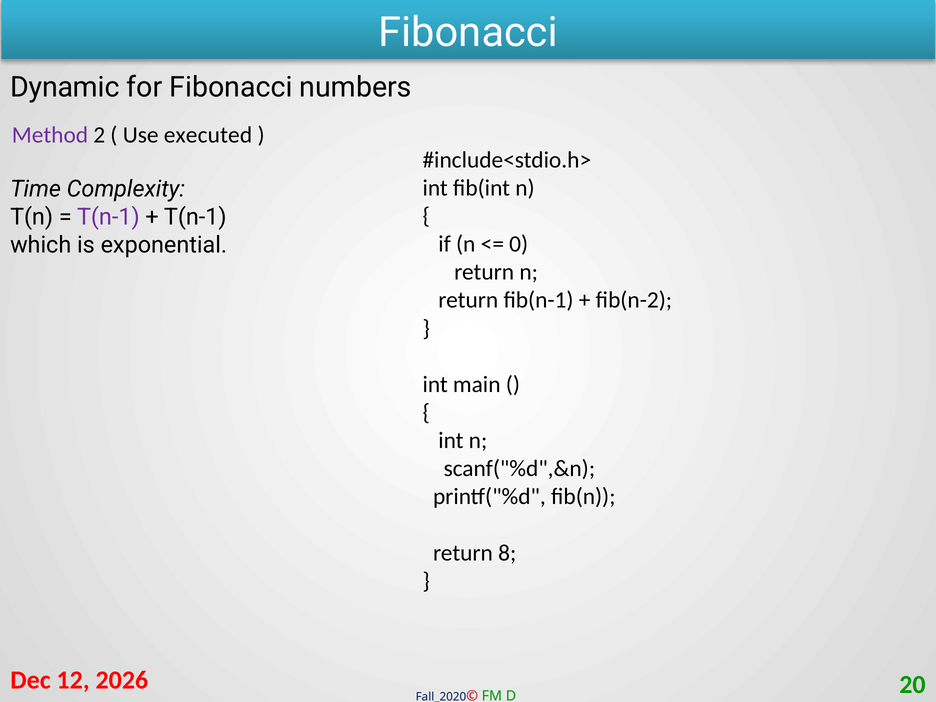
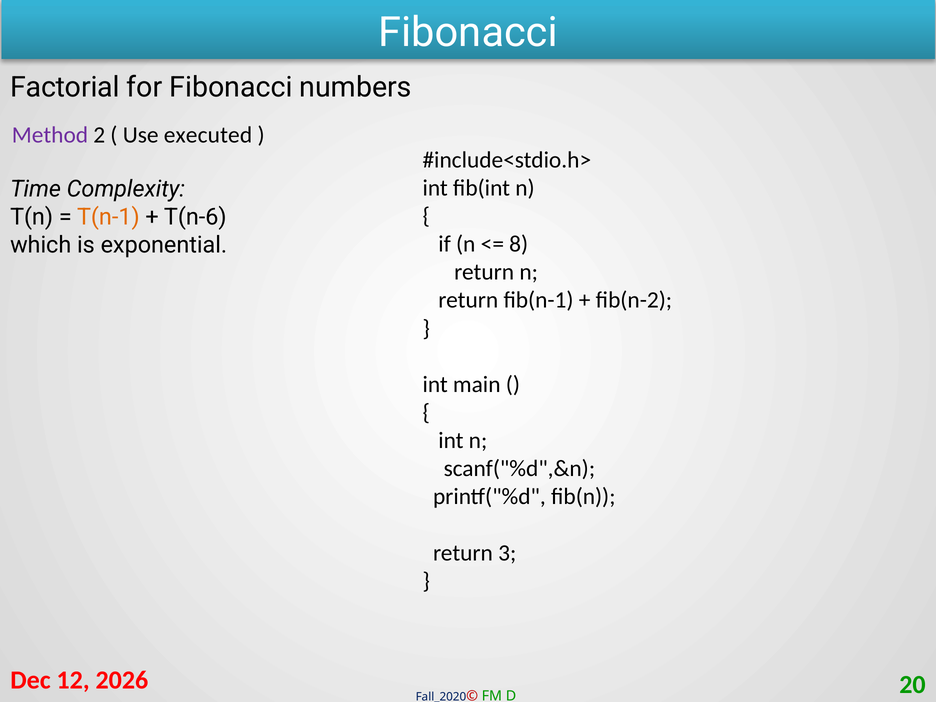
Dynamic: Dynamic -> Factorial
T(n-1 at (108, 217) colour: purple -> orange
T(n-1 at (195, 217): T(n-1 -> T(n-6
0: 0 -> 8
8: 8 -> 3
